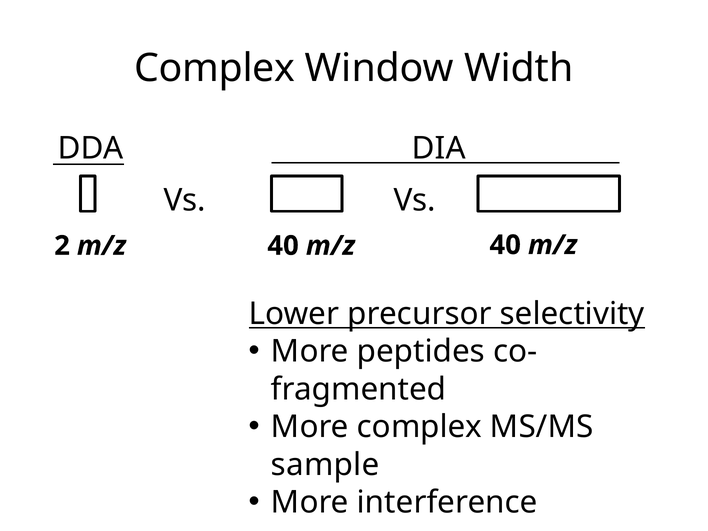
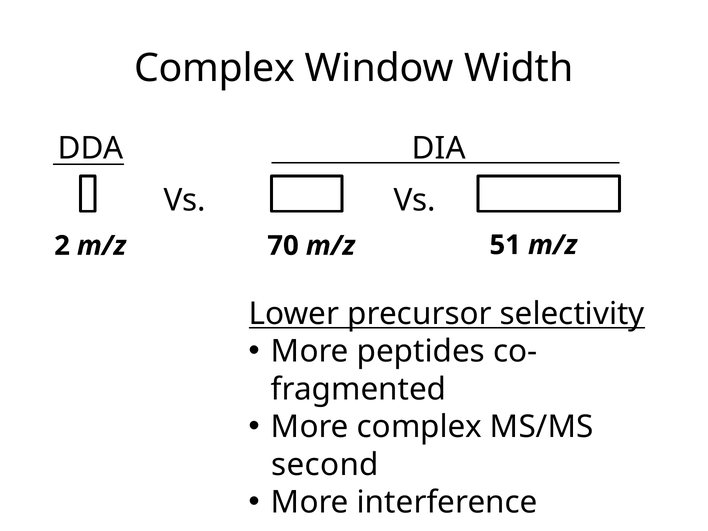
2 m/z 40: 40 -> 70
40 at (505, 245): 40 -> 51
sample: sample -> second
